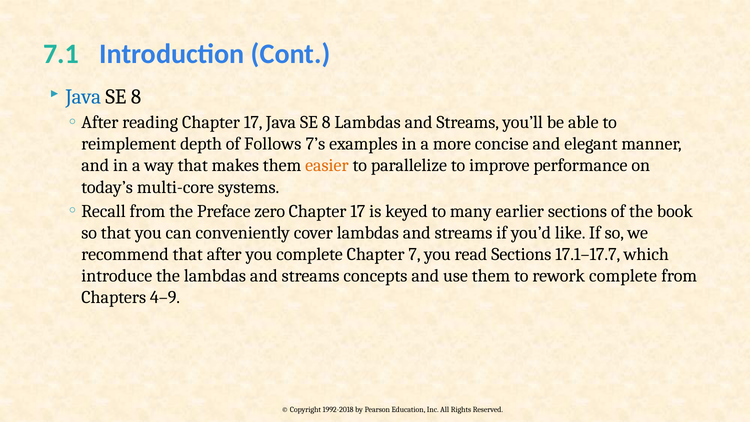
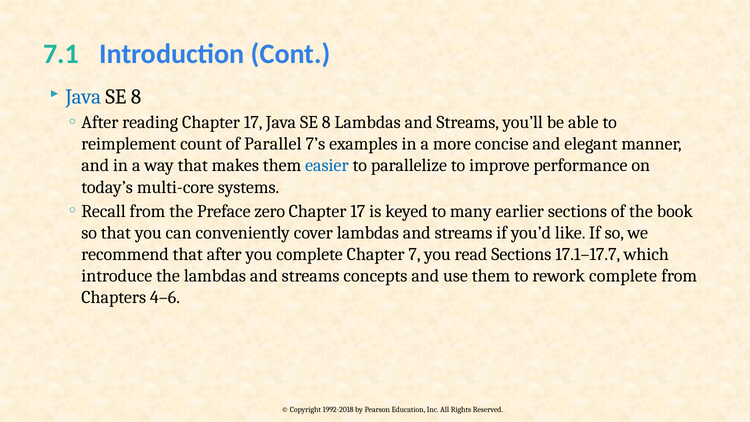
depth: depth -> count
Follows: Follows -> Parallel
easier colour: orange -> blue
4–9: 4–9 -> 4–6
